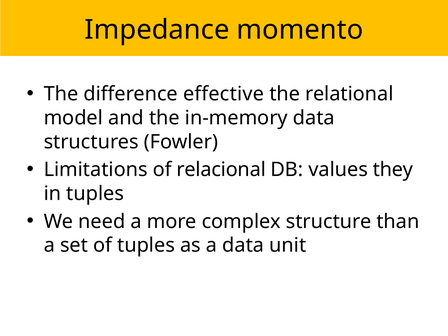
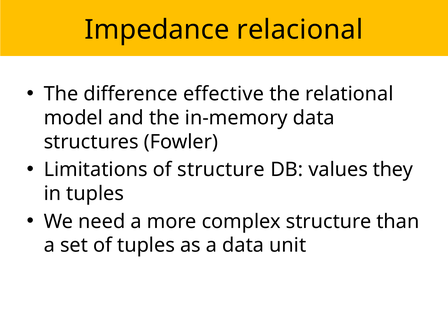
momento: momento -> relacional
of relacional: relacional -> structure
